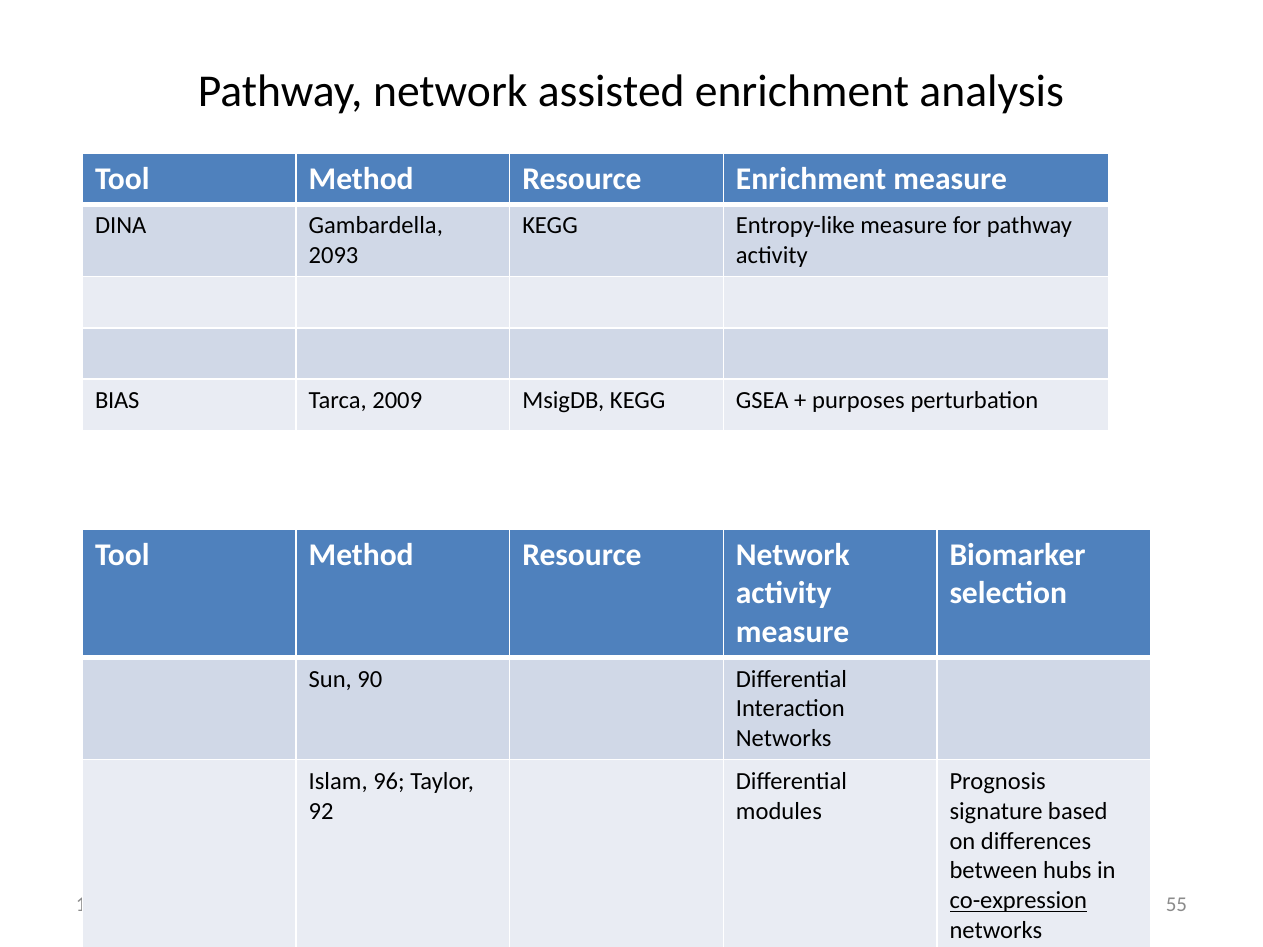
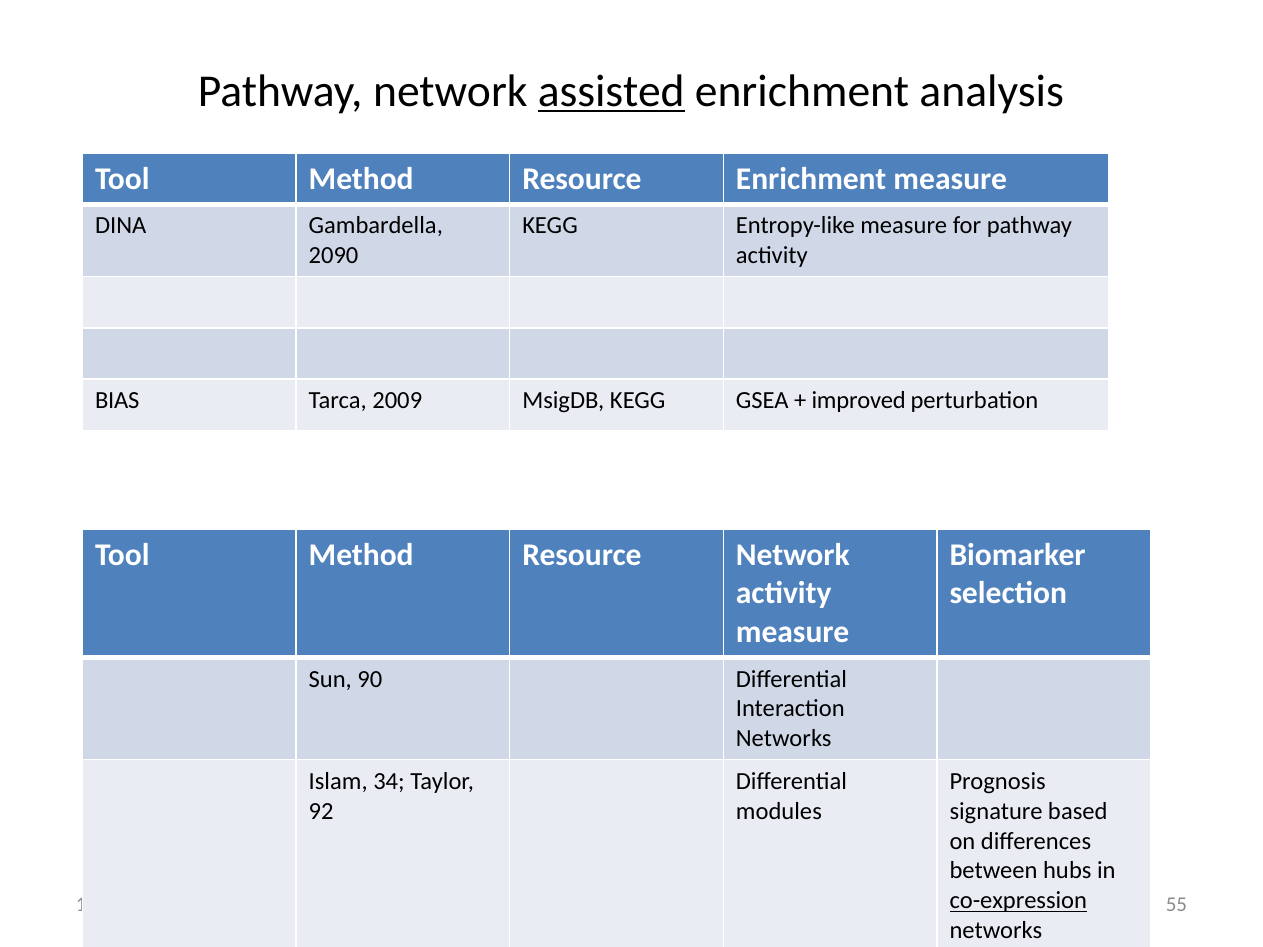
assisted underline: none -> present
2093: 2093 -> 2090
purposes: purposes -> improved
96: 96 -> 34
